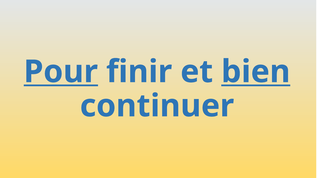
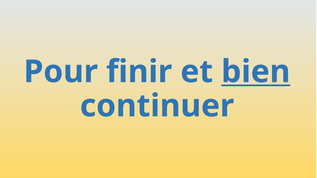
Pour underline: present -> none
